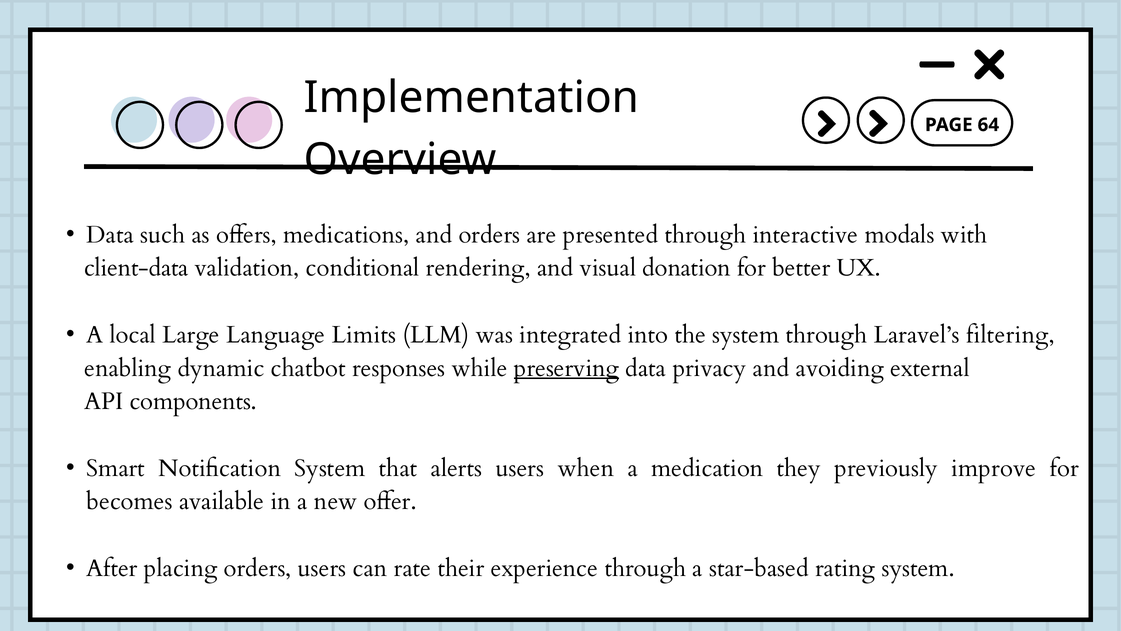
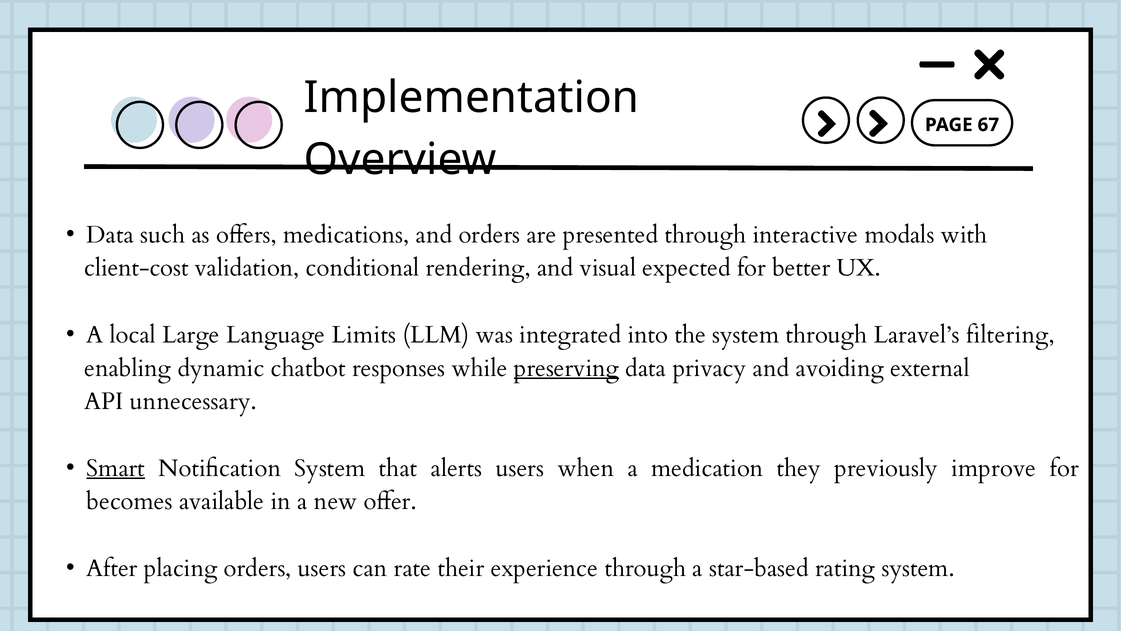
64: 64 -> 67
client-data: client-data -> client-cost
donation: donation -> expected
components: components -> unnecessary
Smart underline: none -> present
